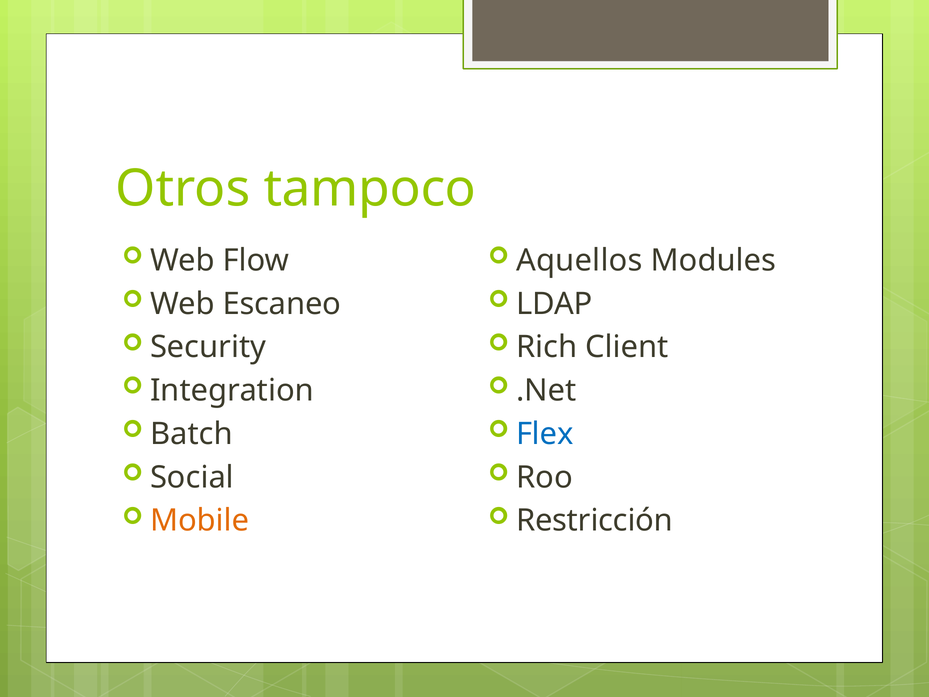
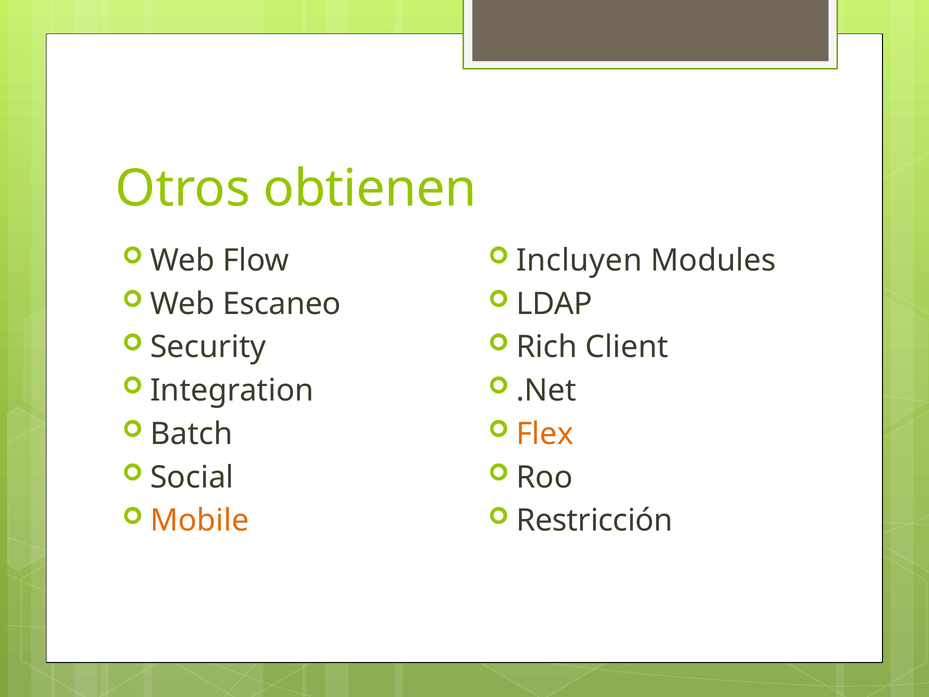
tampoco: tampoco -> obtienen
Aquellos: Aquellos -> Incluyen
Flex colour: blue -> orange
